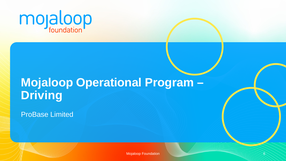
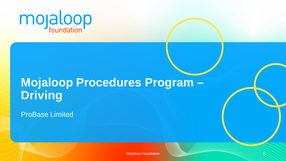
Operational: Operational -> Procedures
